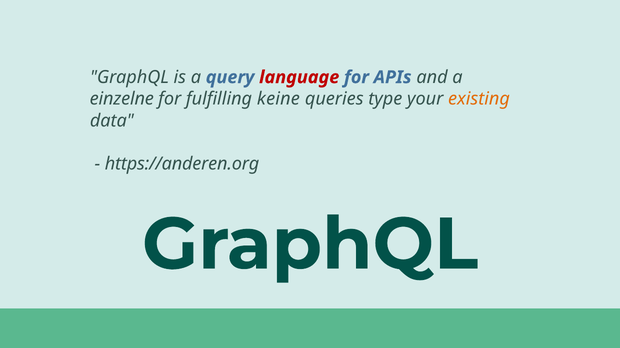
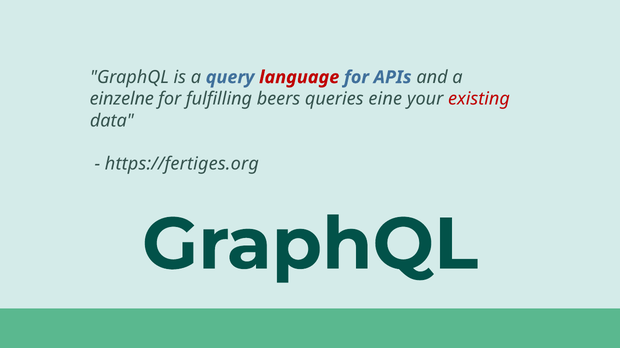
keine: keine -> beers
type: type -> eine
existing colour: orange -> red
https://anderen.org: https://anderen.org -> https://fertiges.org
